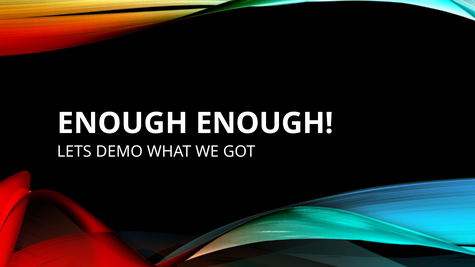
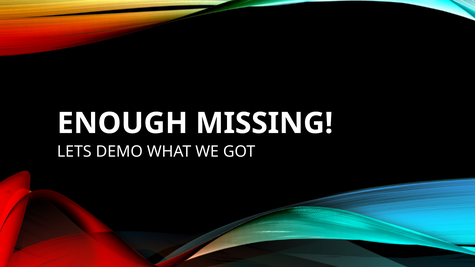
ENOUGH ENOUGH: ENOUGH -> MISSING
